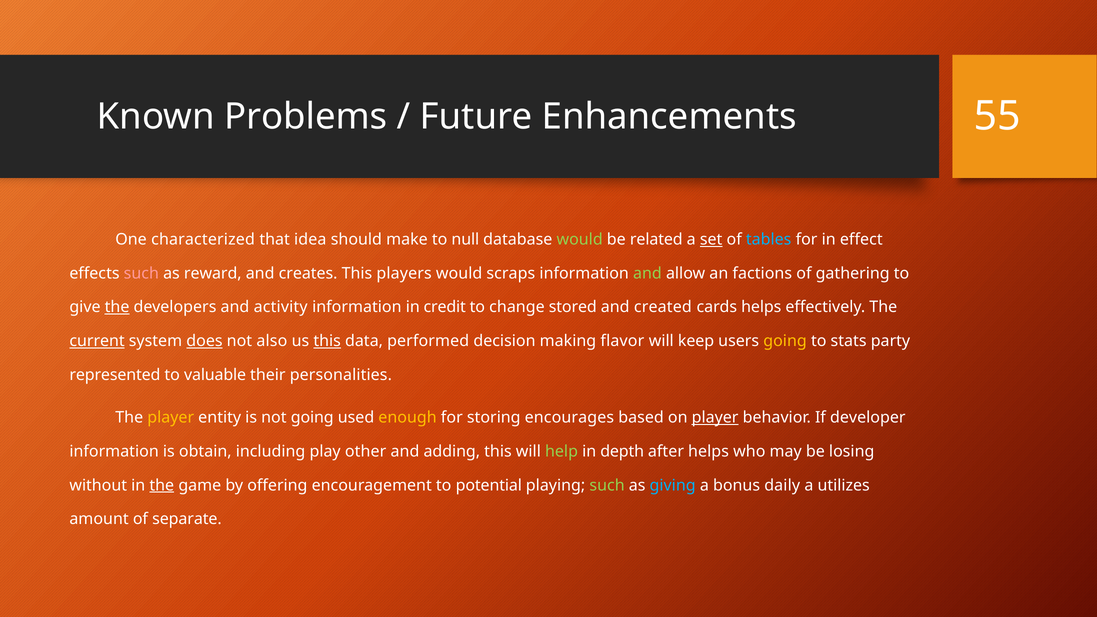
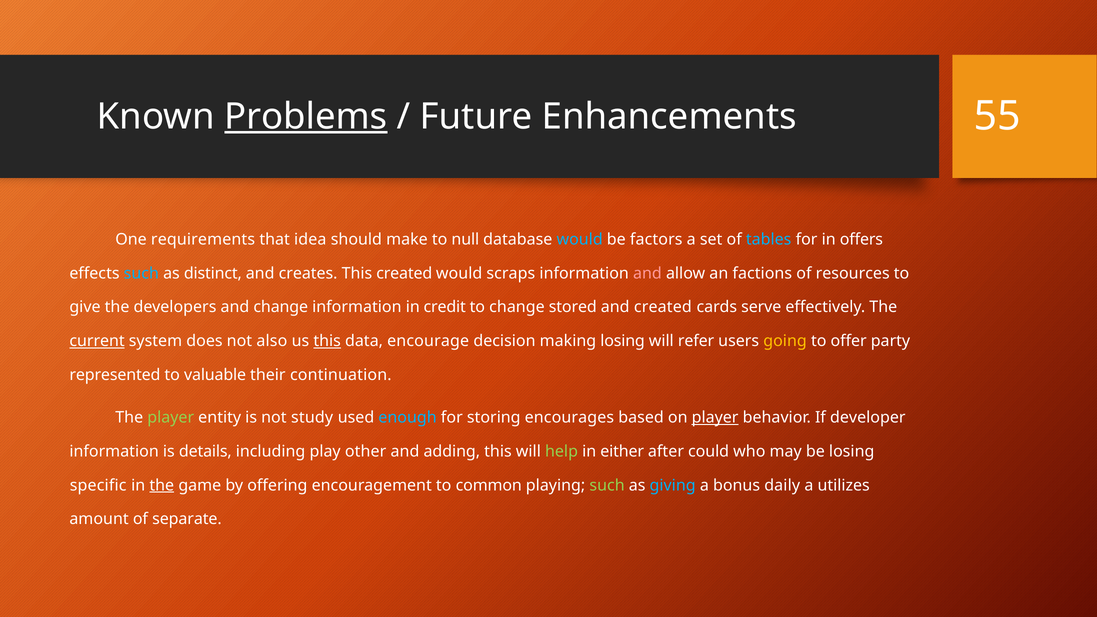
Problems underline: none -> present
characterized: characterized -> requirements
would at (580, 240) colour: light green -> light blue
related: related -> factors
set underline: present -> none
effect: effect -> offers
such at (141, 273) colour: pink -> light blue
reward: reward -> distinct
This players: players -> created
and at (647, 273) colour: light green -> pink
gathering: gathering -> resources
the at (117, 307) underline: present -> none
and activity: activity -> change
cards helps: helps -> serve
does underline: present -> none
performed: performed -> encourage
making flavor: flavor -> losing
keep: keep -> refer
stats: stats -> offer
personalities: personalities -> continuation
player at (171, 418) colour: yellow -> light green
not going: going -> study
enough colour: yellow -> light blue
obtain: obtain -> details
depth: depth -> either
after helps: helps -> could
without: without -> specific
potential: potential -> common
